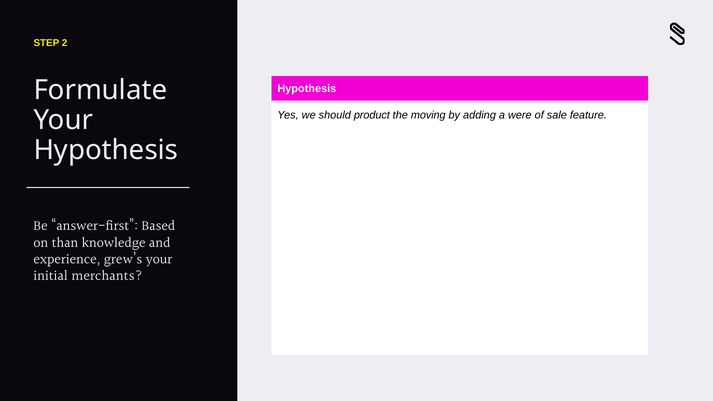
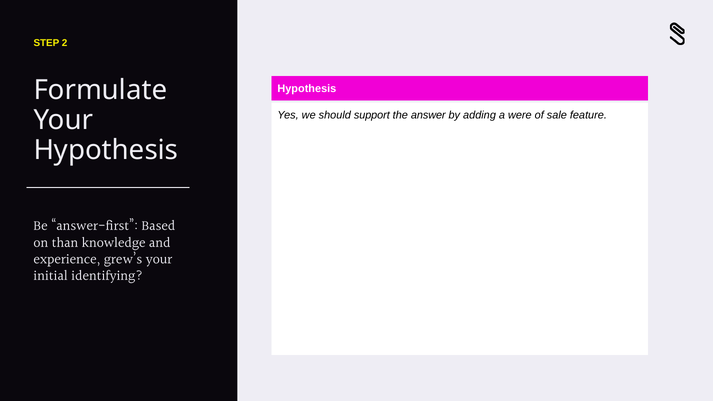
product: product -> support
moving: moving -> answer
merchants: merchants -> identifying
